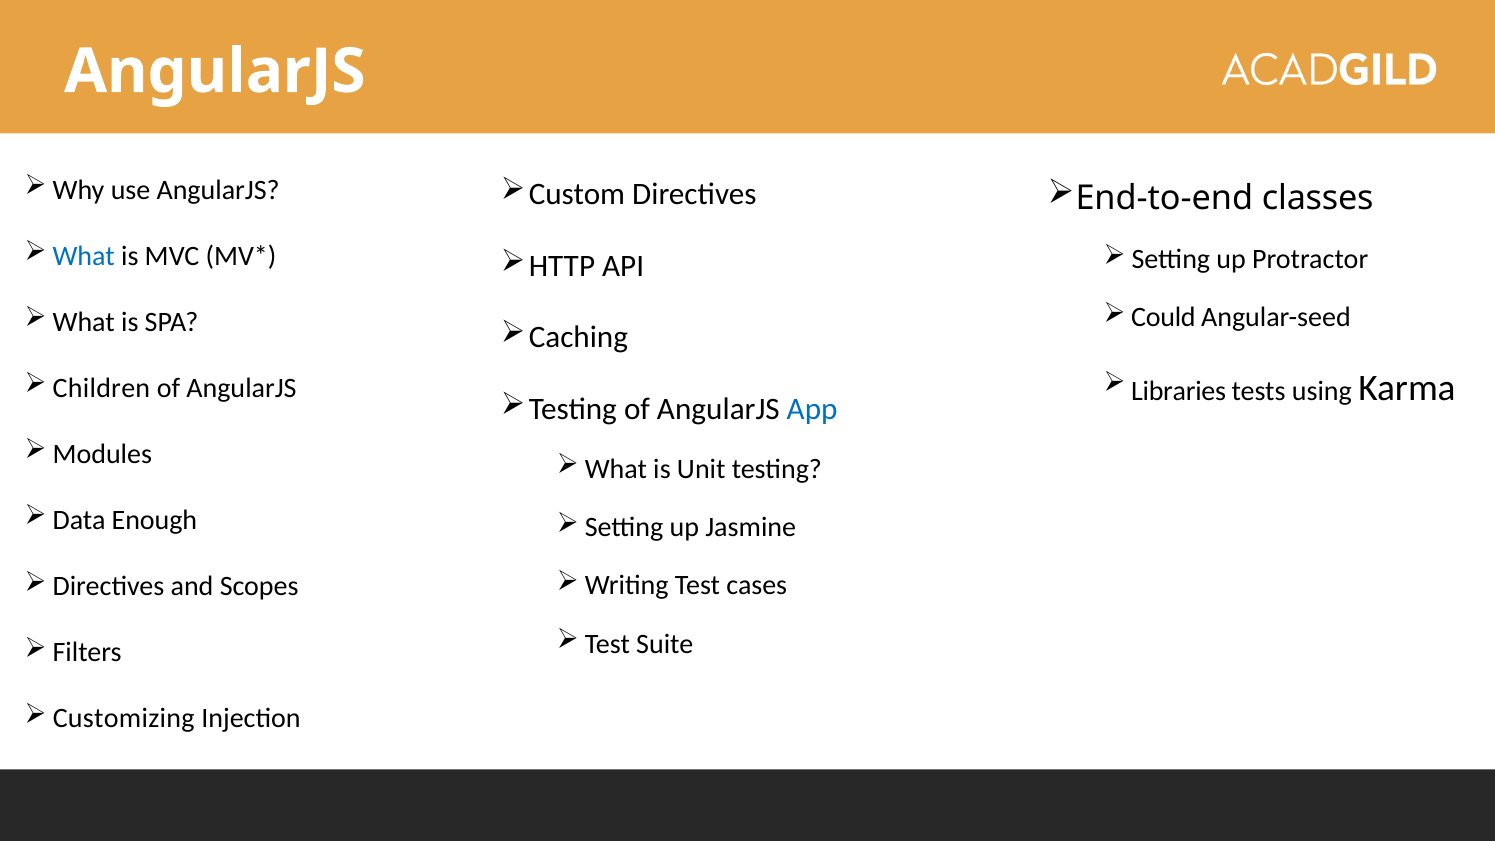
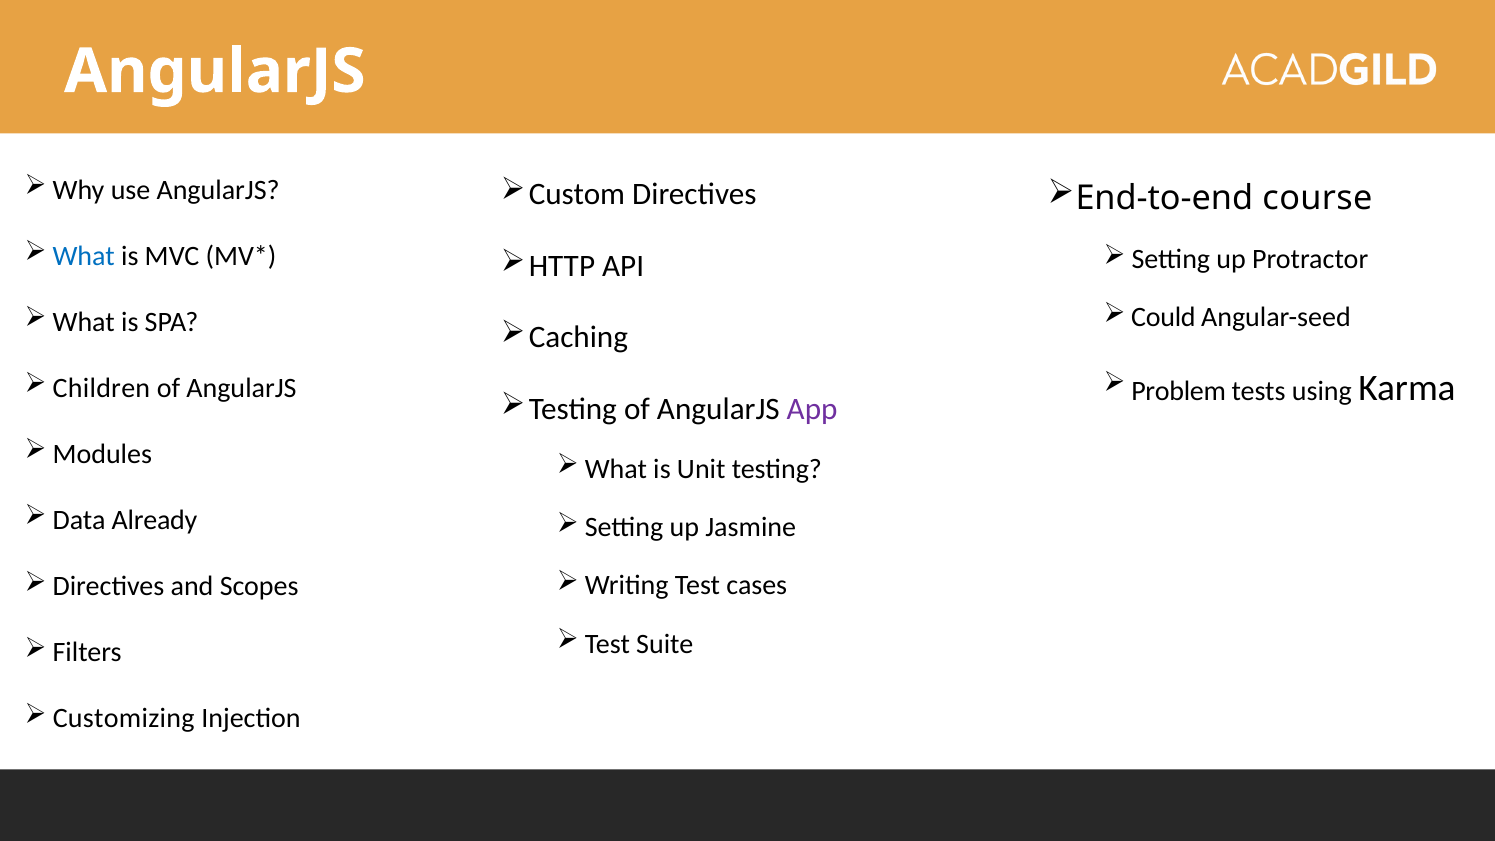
classes: classes -> course
Libraries: Libraries -> Problem
App colour: blue -> purple
Enough: Enough -> Already
